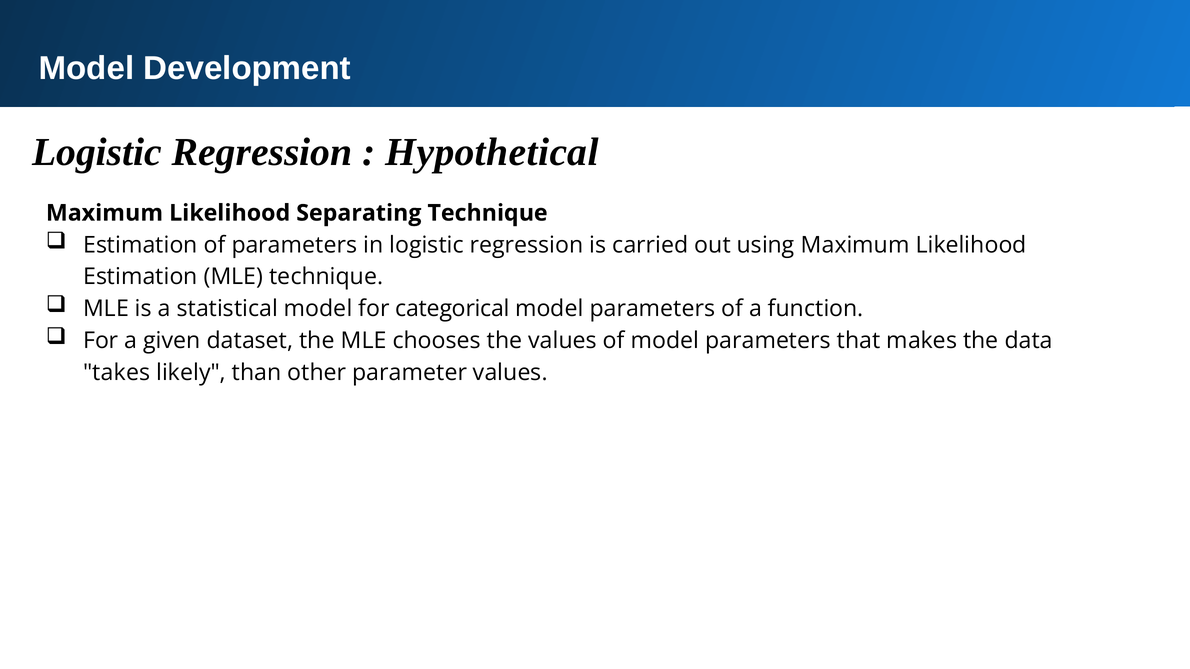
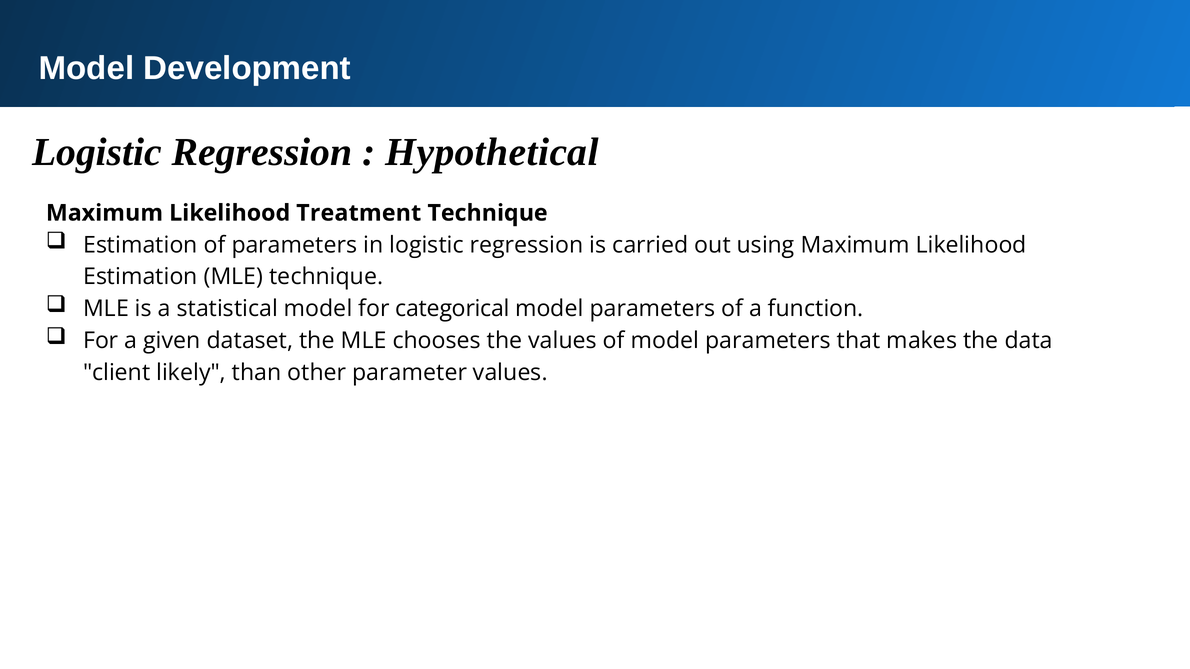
Separating: Separating -> Treatment
takes: takes -> client
